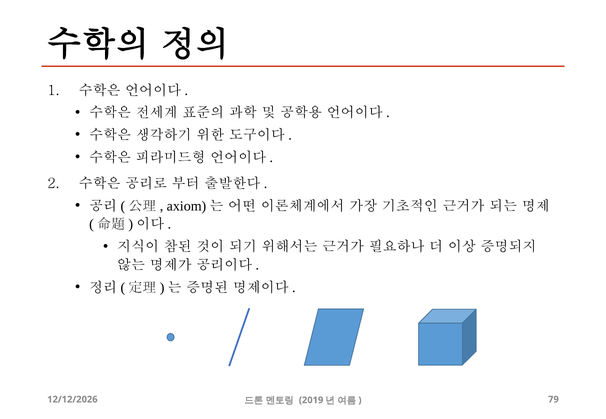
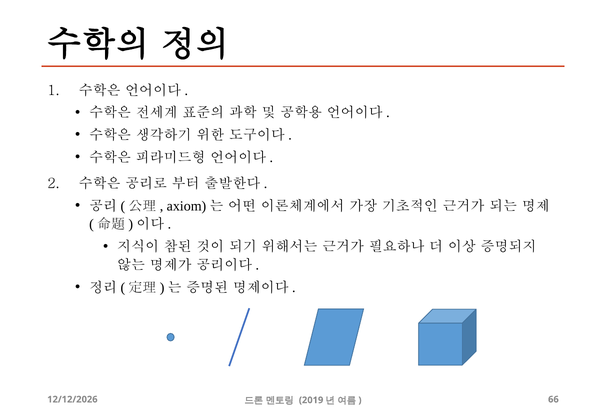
79: 79 -> 66
